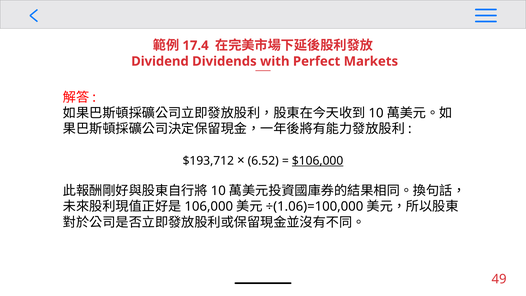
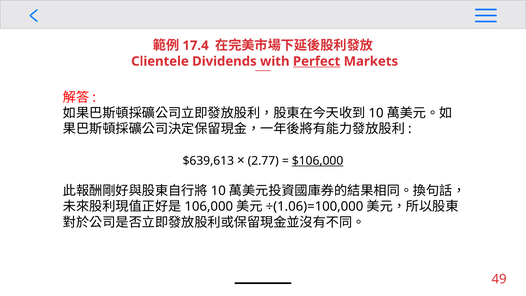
Dividend: Dividend -> Clientele
Perfect underline: none -> present
$193,712: $193,712 -> $639,613
6.52: 6.52 -> 2.77
